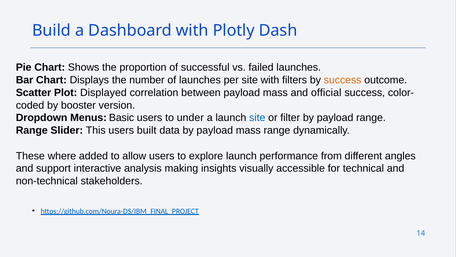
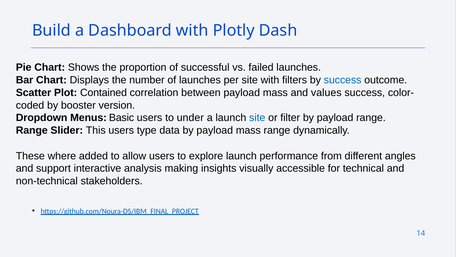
success at (343, 80) colour: orange -> blue
Displayed: Displayed -> Contained
official: official -> values
built: built -> type
